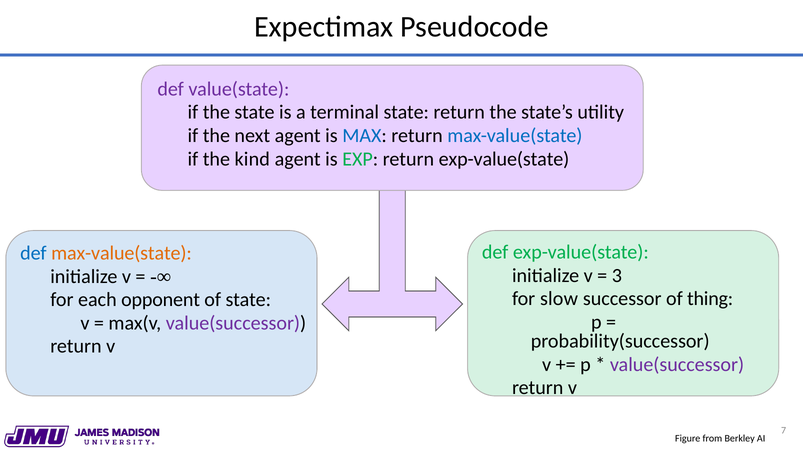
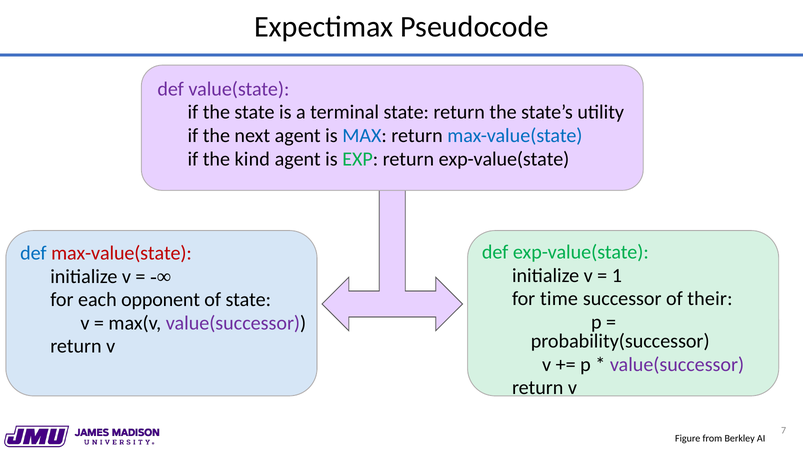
max-value(state at (121, 254) colour: orange -> red
3: 3 -> 1
slow: slow -> time
thing: thing -> their
